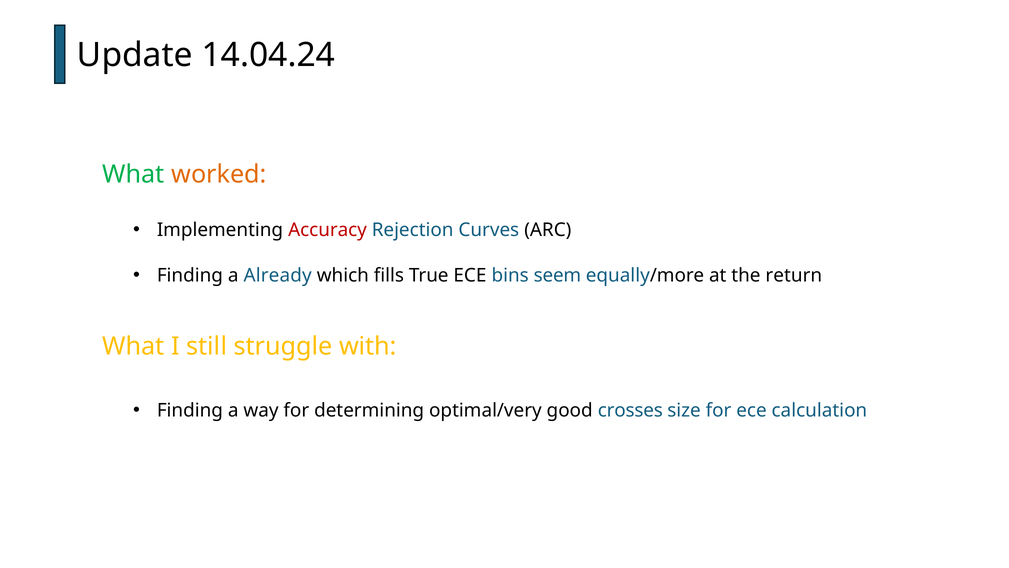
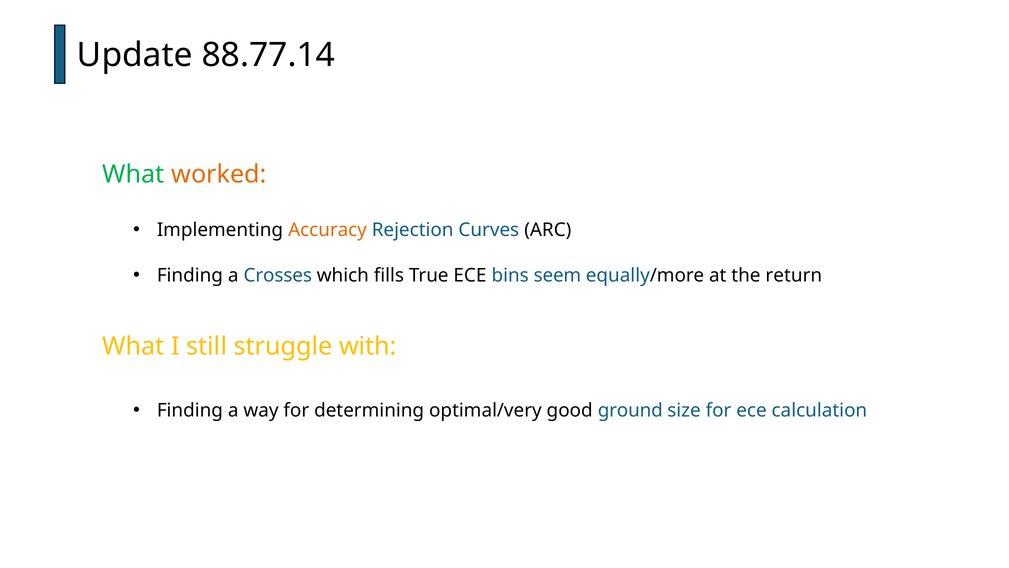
14.04.24: 14.04.24 -> 88.77.14
Accuracy colour: red -> orange
Already: Already -> Crosses
crosses: crosses -> ground
